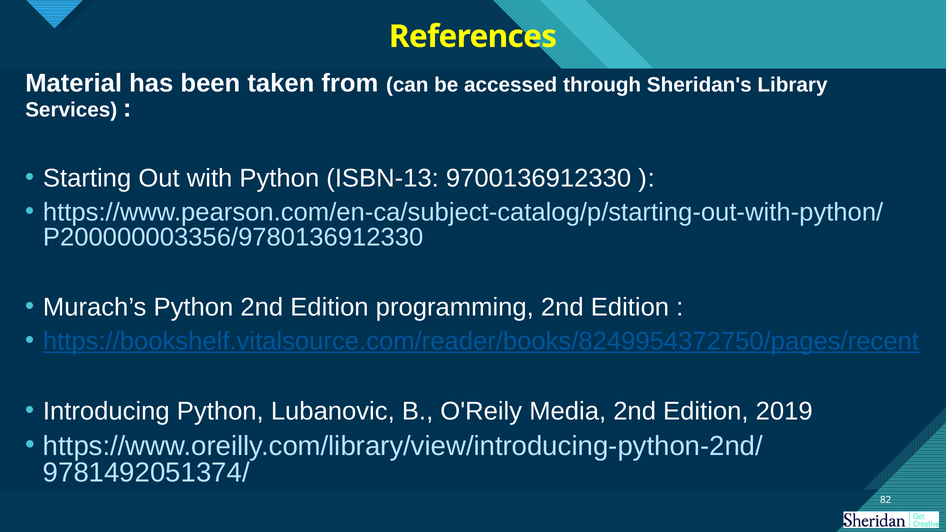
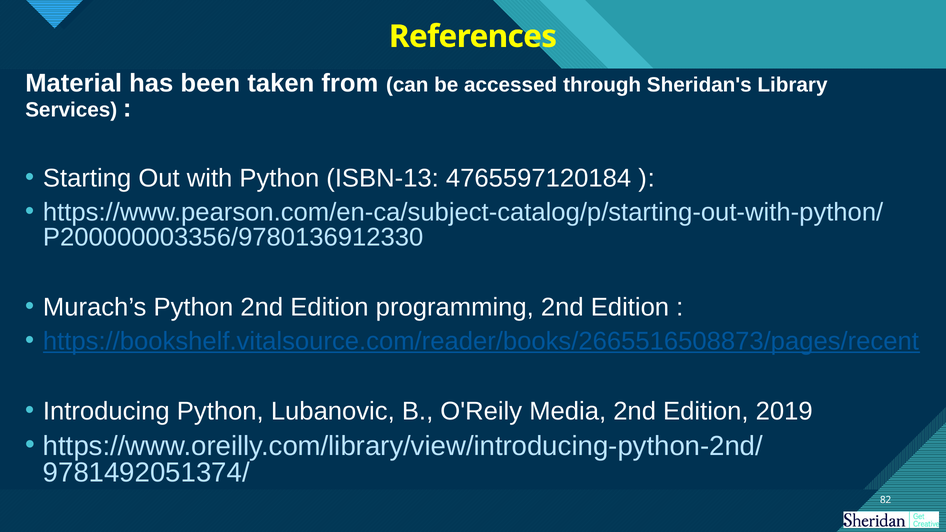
9700136912330: 9700136912330 -> 4765597120184
https://bookshelf.vitalsource.com/reader/books/8249954372750/pages/recent: https://bookshelf.vitalsource.com/reader/books/8249954372750/pages/recent -> https://bookshelf.vitalsource.com/reader/books/2665516508873/pages/recent
